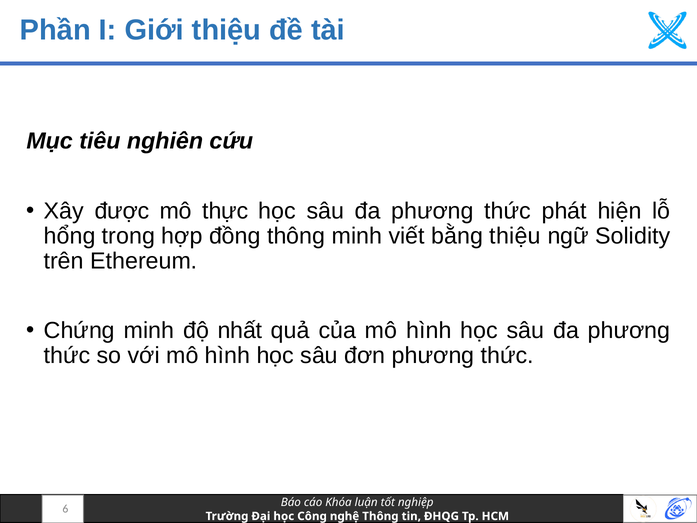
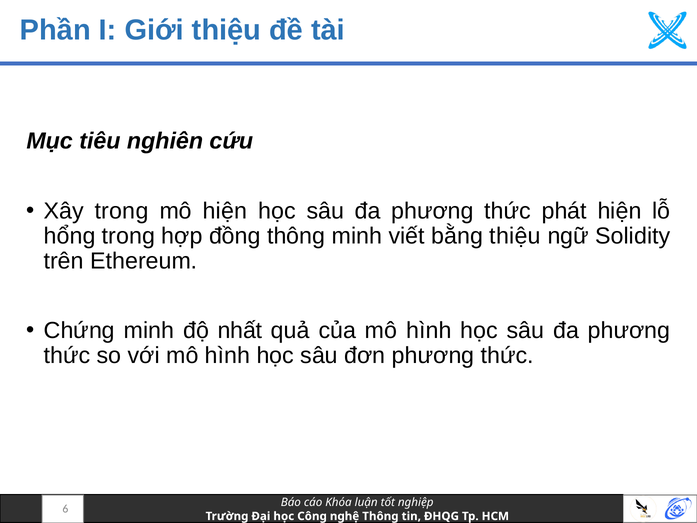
Xây được: được -> trong
mô thực: thực -> hiện
